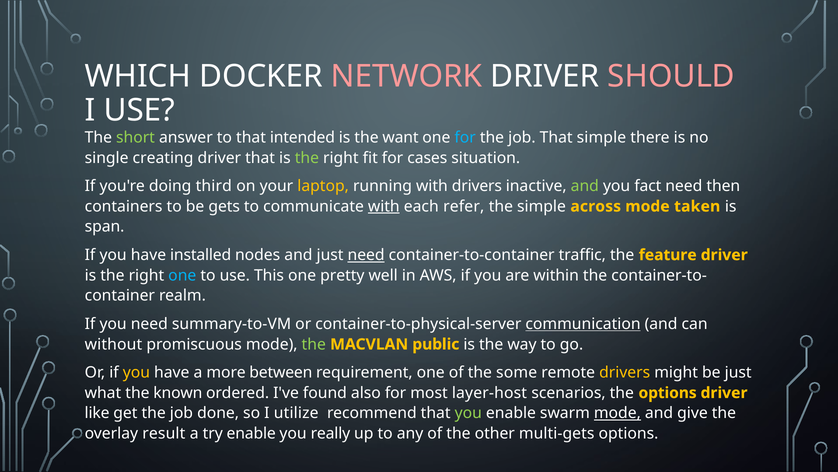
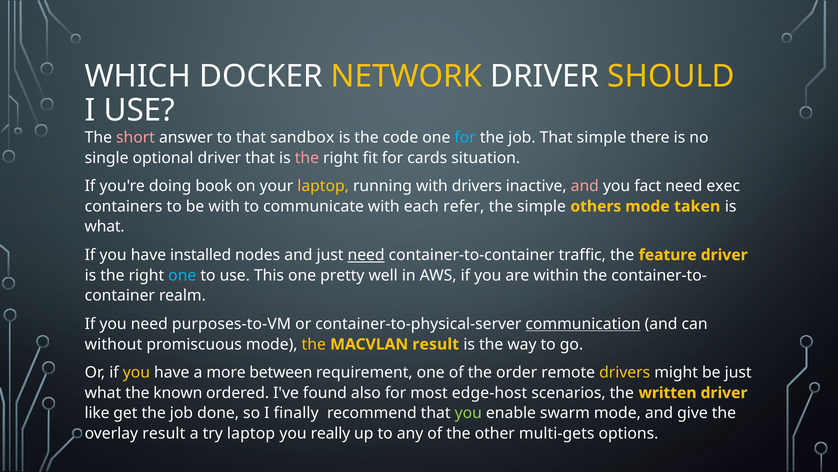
NETWORK colour: pink -> yellow
SHOULD colour: pink -> yellow
short colour: light green -> pink
intended: intended -> sandbox
want: want -> code
creating: creating -> optional
the at (307, 158) colour: light green -> pink
cases: cases -> cards
third: third -> book
and at (585, 186) colour: light green -> pink
then: then -> exec
be gets: gets -> with
with at (384, 206) underline: present -> none
across: across -> others
span at (105, 226): span -> what
summary-to-VM: summary-to-VM -> purposes-to-VM
the at (314, 344) colour: light green -> yellow
MACVLAN public: public -> result
some: some -> order
layer-host: layer-host -> edge-host
the options: options -> written
utilize: utilize -> finally
mode at (617, 413) underline: present -> none
try enable: enable -> laptop
